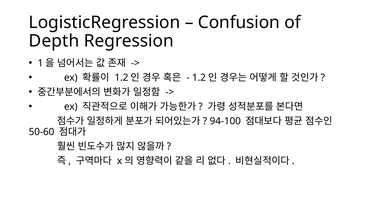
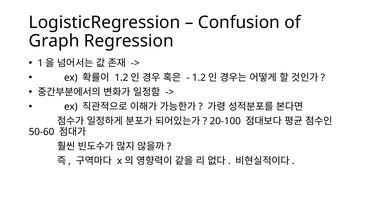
Depth: Depth -> Graph
94-100: 94-100 -> 20-100
